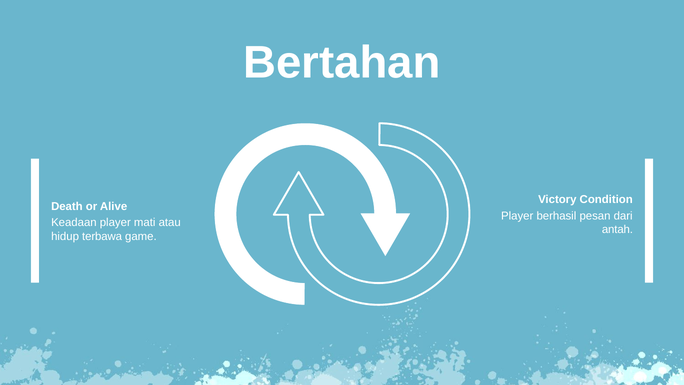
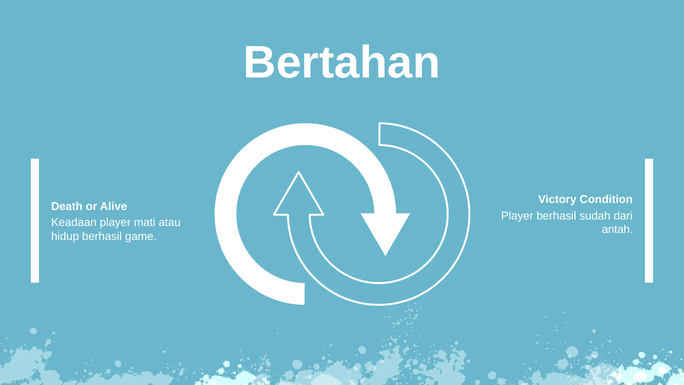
pesan: pesan -> sudah
hidup terbawa: terbawa -> berhasil
